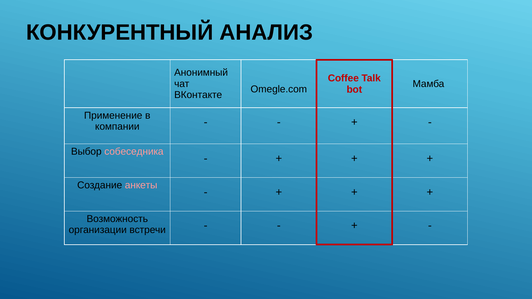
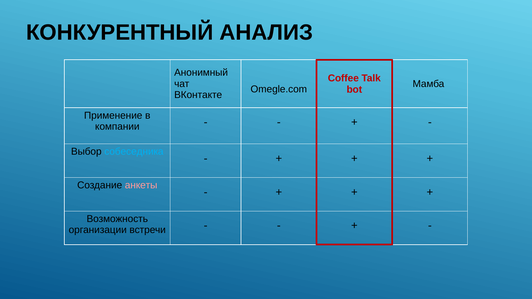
собеседника colour: pink -> light blue
